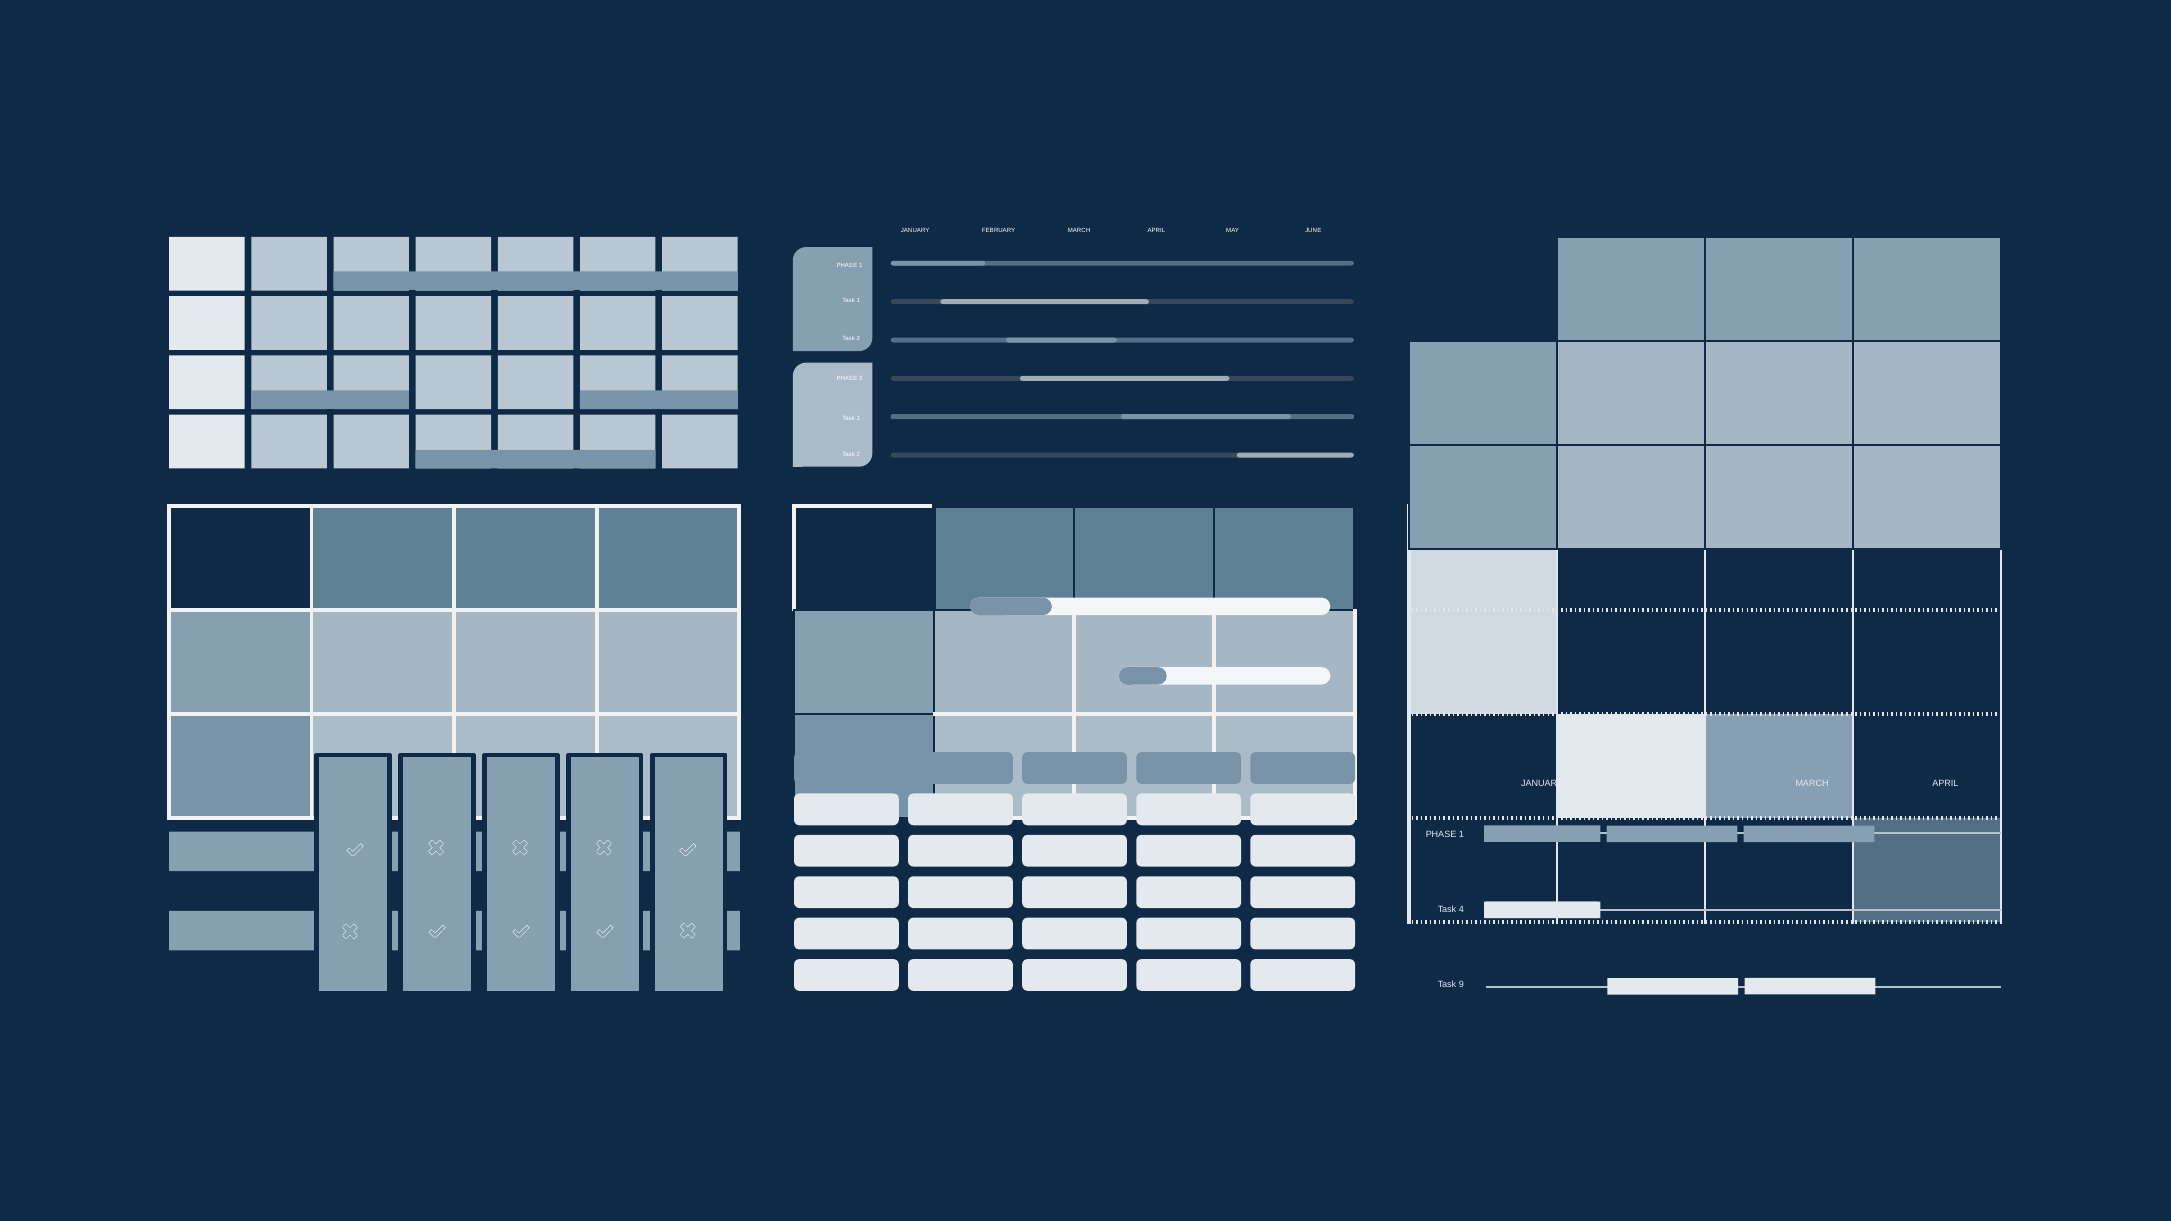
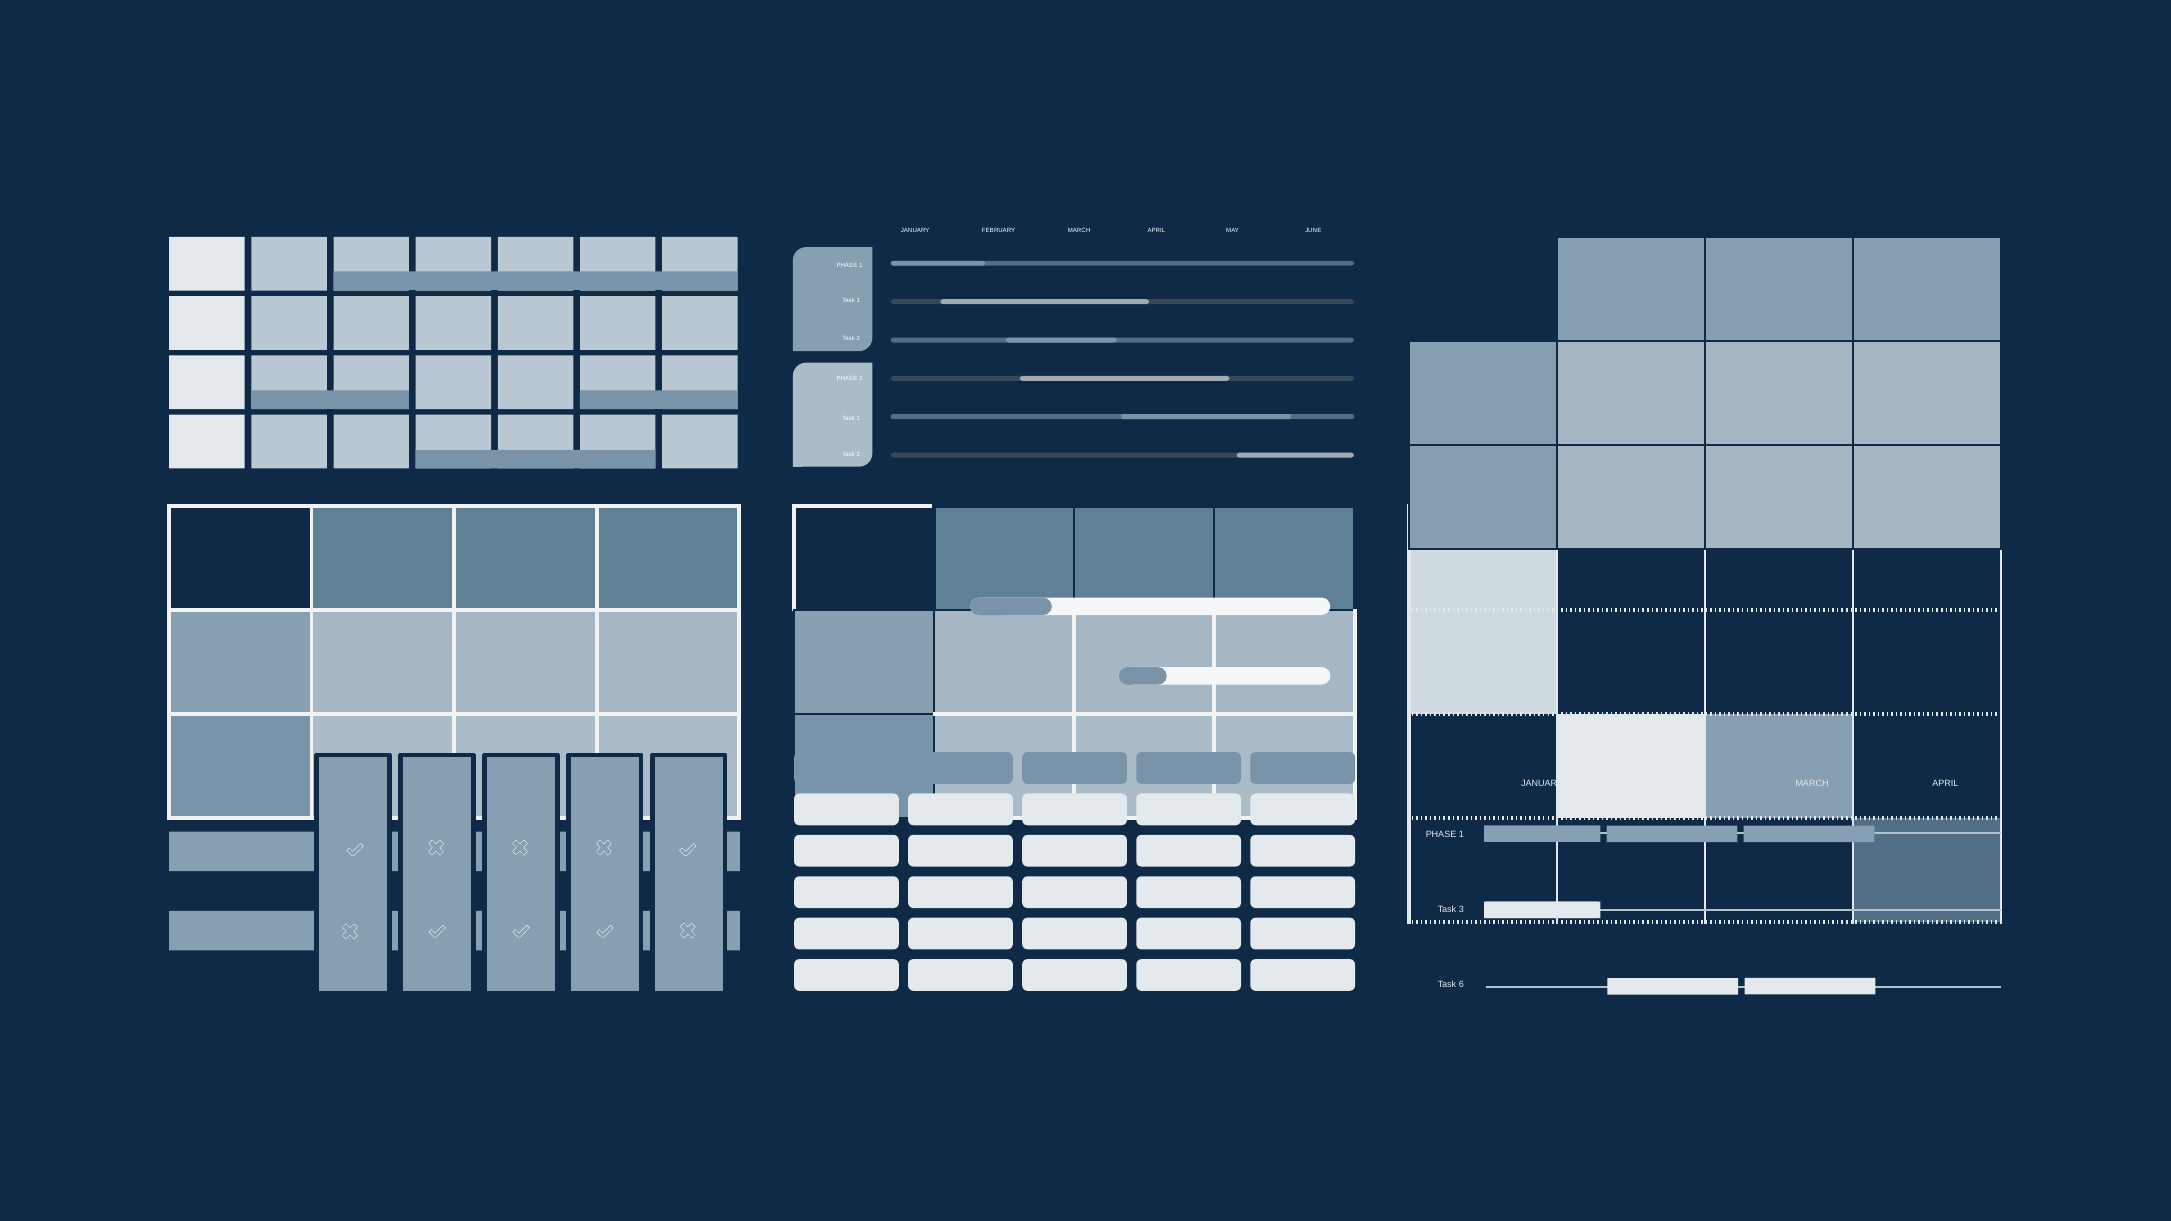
4: 4 -> 3
9: 9 -> 6
